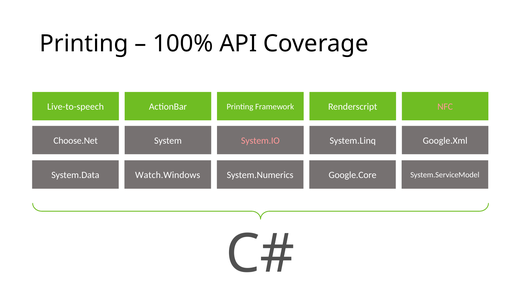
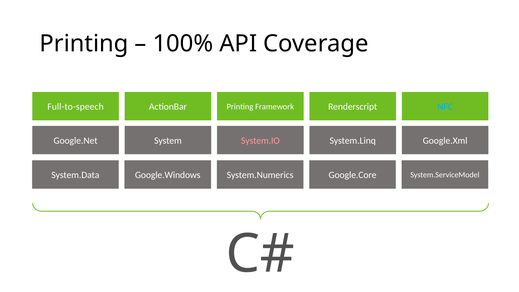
Live-to-speech: Live-to-speech -> Full-to-speech
NFC colour: pink -> light blue
Choose.Net: Choose.Net -> Google.Net
Watch.Windows: Watch.Windows -> Google.Windows
